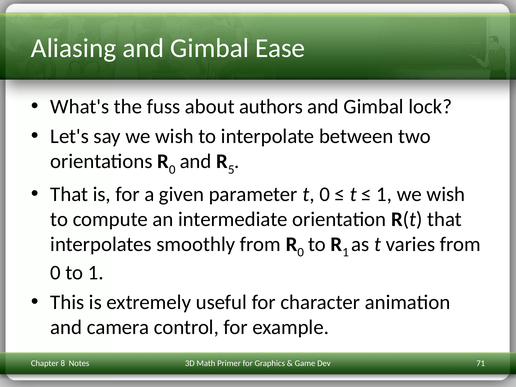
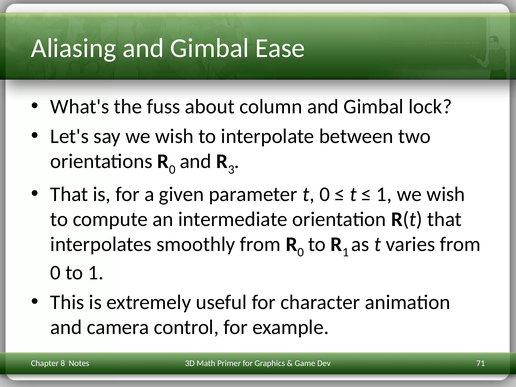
authors: authors -> column
5: 5 -> 3
